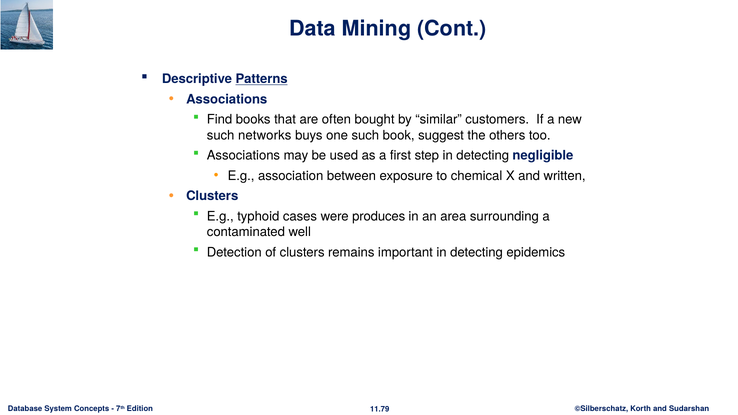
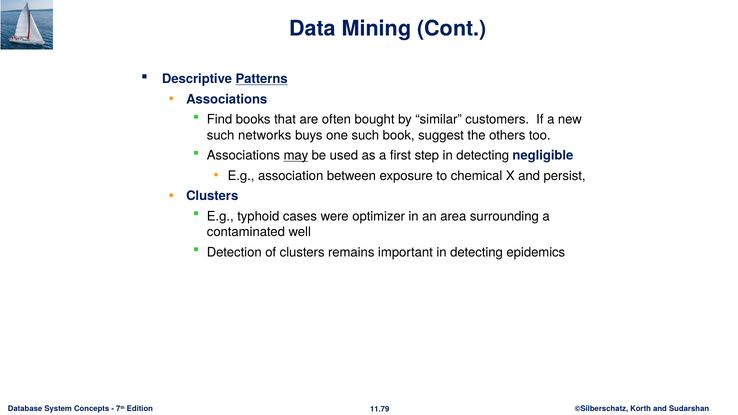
may underline: none -> present
written: written -> persist
produces: produces -> optimizer
